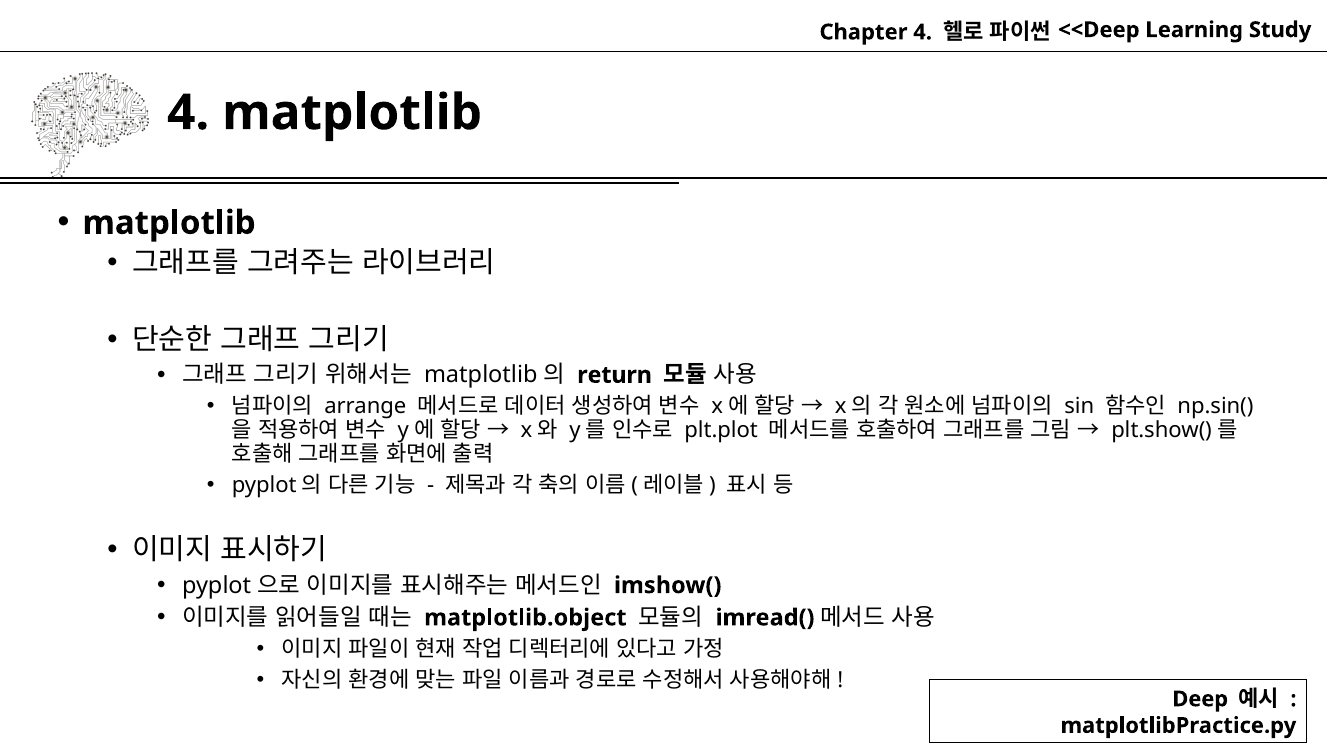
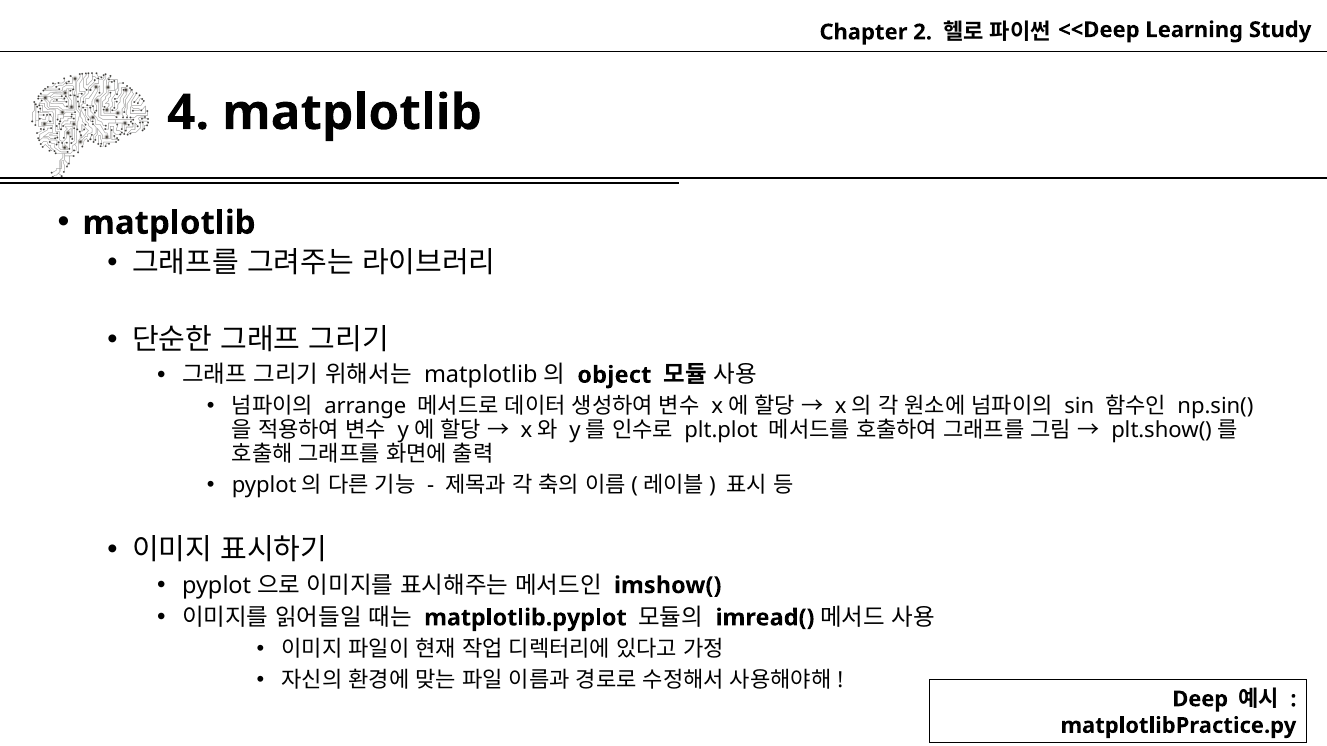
Chapter 4: 4 -> 2
return: return -> object
matplotlib.object: matplotlib.object -> matplotlib.pyplot
